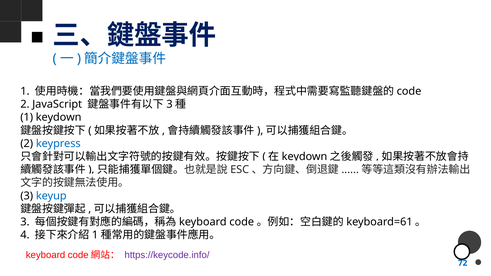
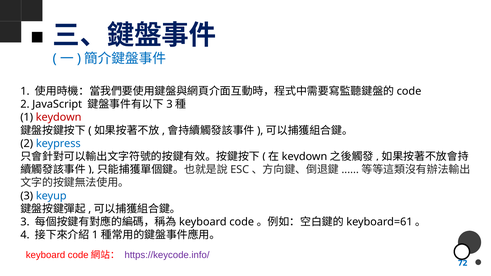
keydown colour: black -> red
